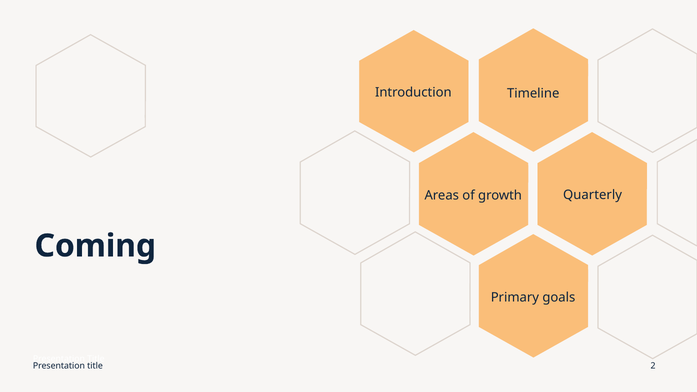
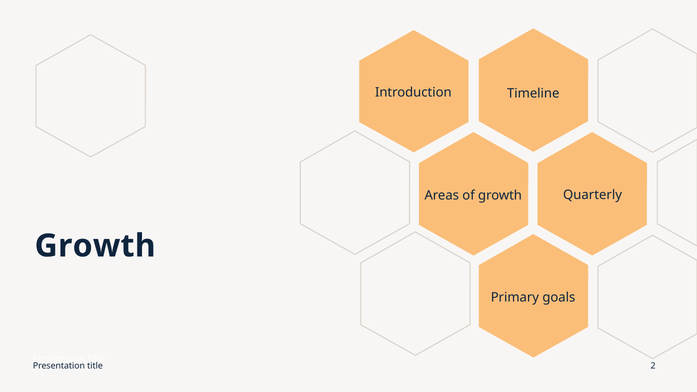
Coming at (95, 246): Coming -> Growth
